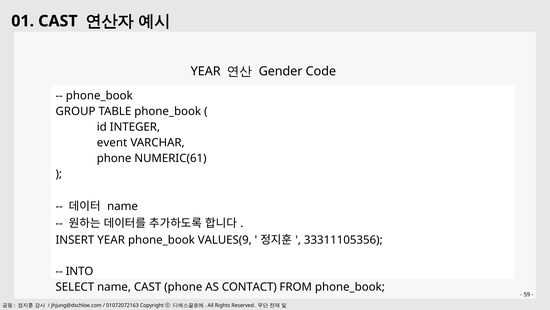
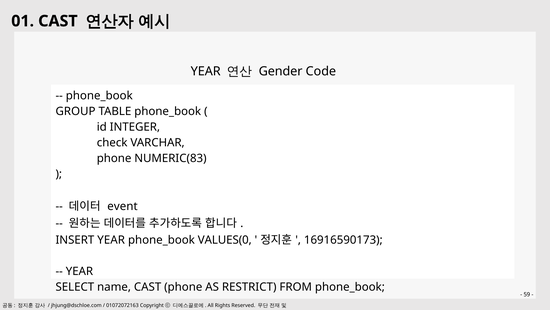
event: event -> check
NUMERIC(61: NUMERIC(61 -> NUMERIC(83
name at (123, 206): name -> event
VALUES(9: VALUES(9 -> VALUES(0
33311105356: 33311105356 -> 16916590173
INTO at (80, 271): INTO -> YEAR
CONTACT: CONTACT -> RESTRICT
